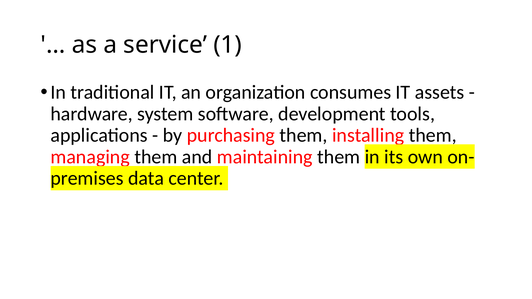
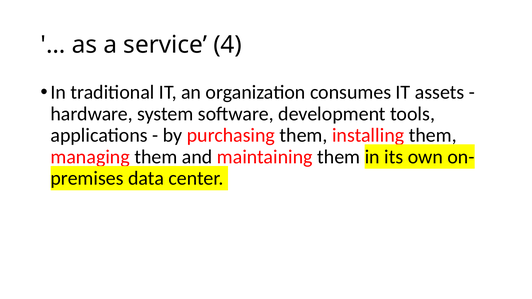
1: 1 -> 4
